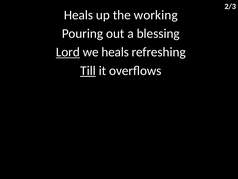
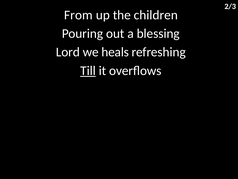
Heals at (78, 15): Heals -> From
working: working -> children
Lord underline: present -> none
